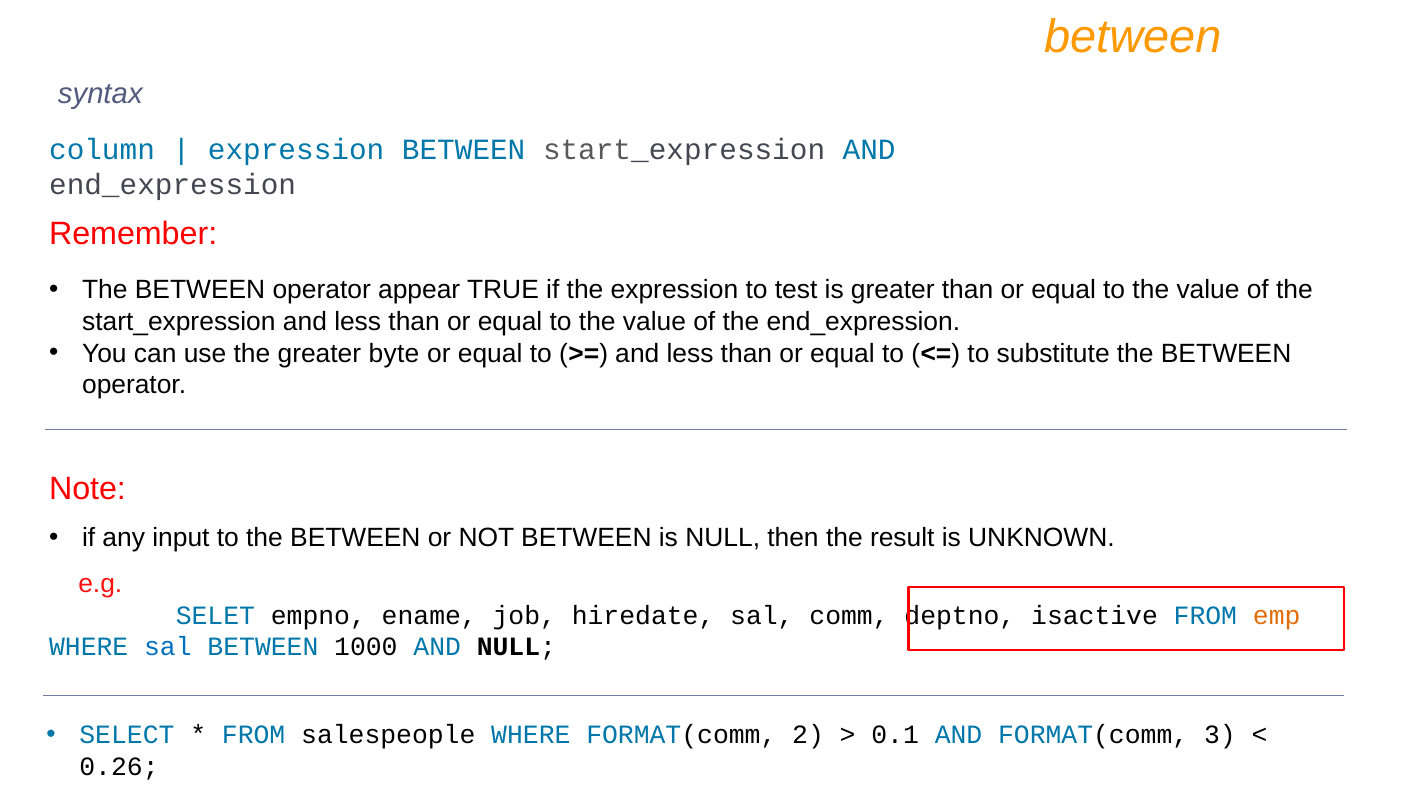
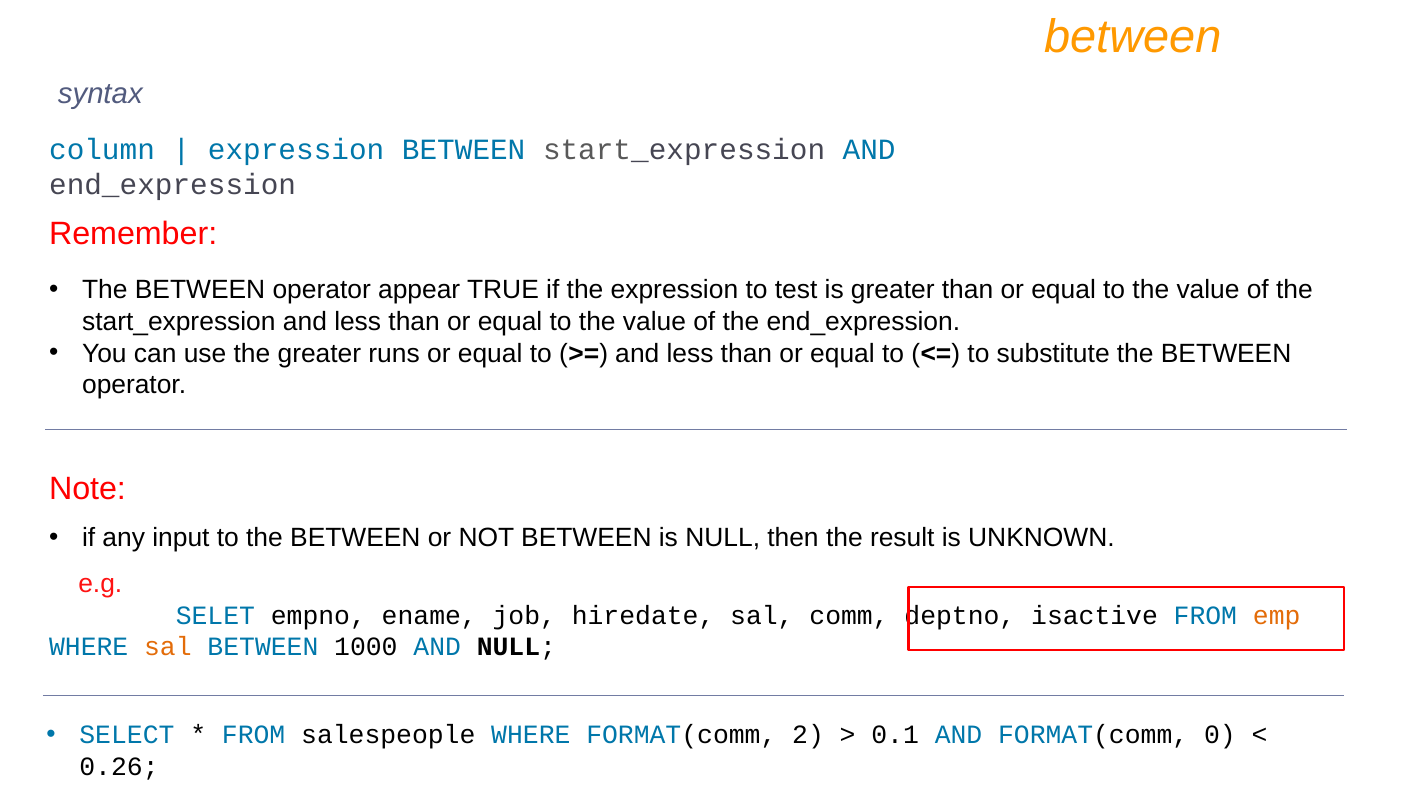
byte: byte -> runs
sal at (168, 647) colour: blue -> orange
3: 3 -> 0
